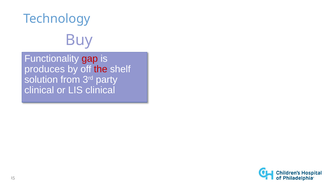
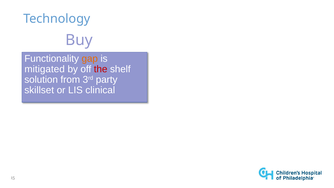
gap colour: red -> orange
produces at (45, 69): produces -> mitigated
clinical at (39, 90): clinical -> skillset
